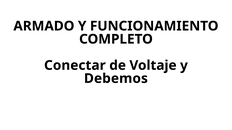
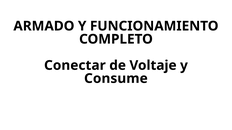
Debemos: Debemos -> Consume
